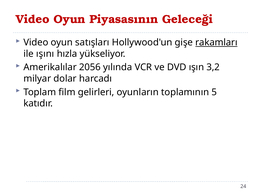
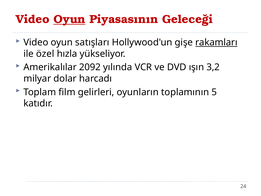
Oyun at (69, 19) underline: none -> present
ışını: ışını -> özel
2056: 2056 -> 2092
